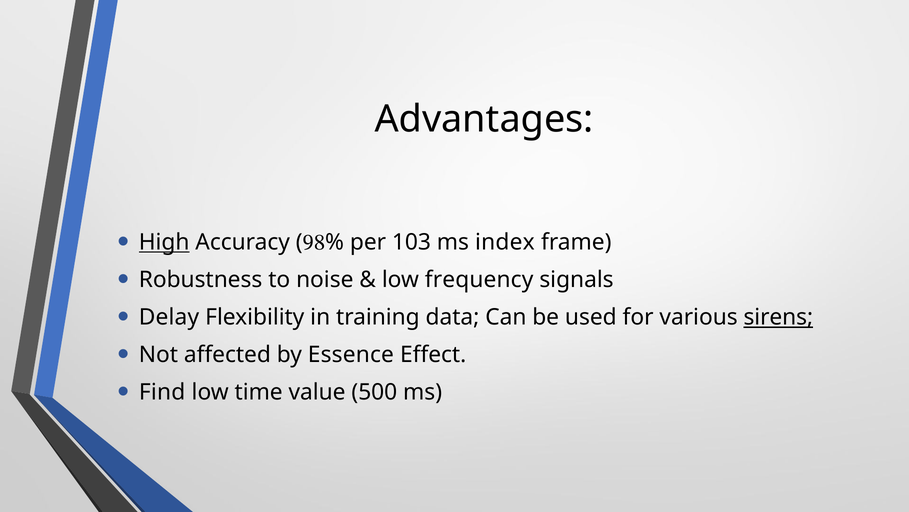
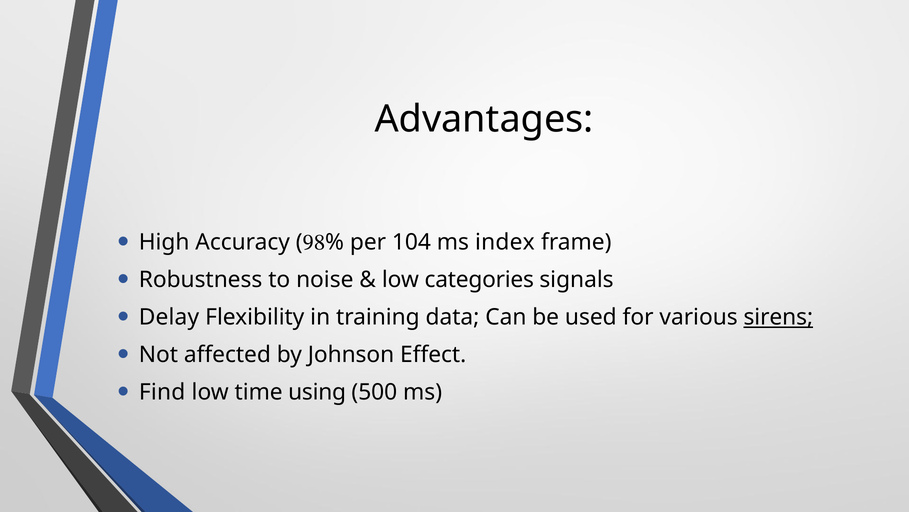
High underline: present -> none
103: 103 -> 104
frequency: frequency -> categories
Essence: Essence -> Johnson
value: value -> using
